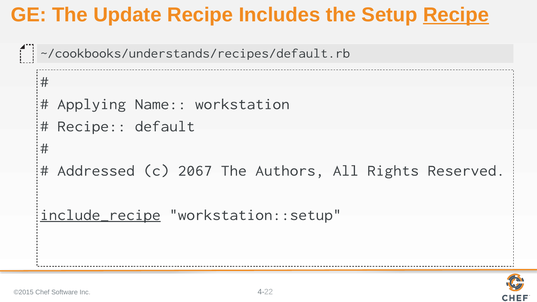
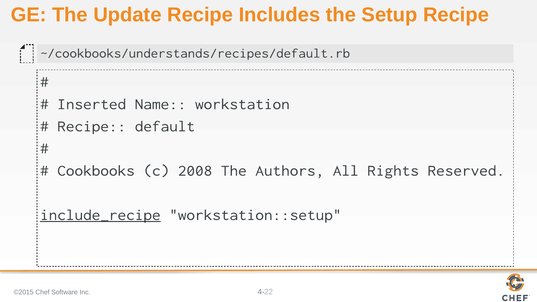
Recipe at (456, 15) underline: present -> none
Applying: Applying -> Inserted
Addressed: Addressed -> Cookbooks
2067: 2067 -> 2008
